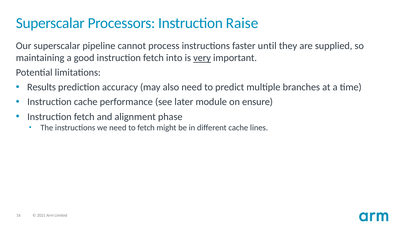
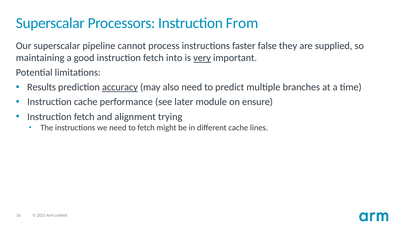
Raise: Raise -> From
until: until -> false
accuracy underline: none -> present
phase: phase -> trying
